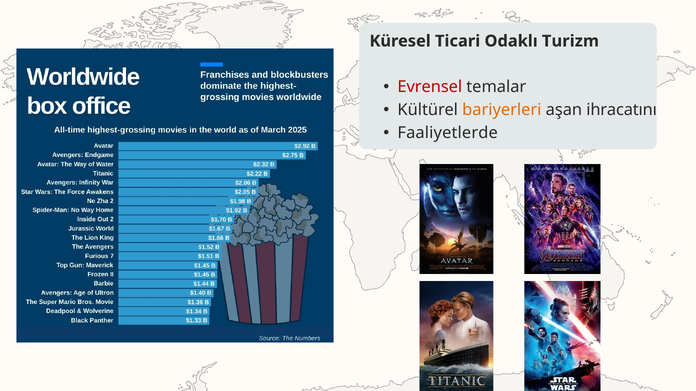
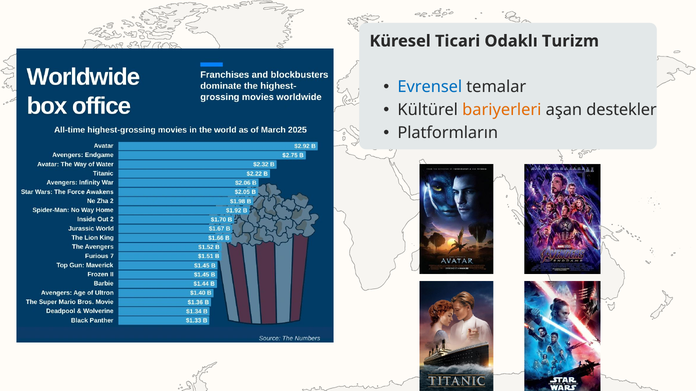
Evrensel colour: red -> blue
ihracatını: ihracatını -> destekler
Faaliyetlerde: Faaliyetlerde -> Platformların
